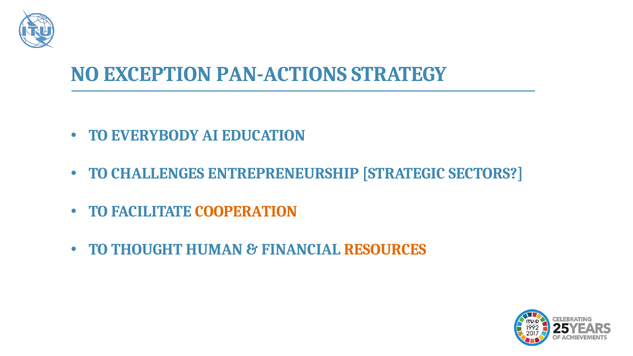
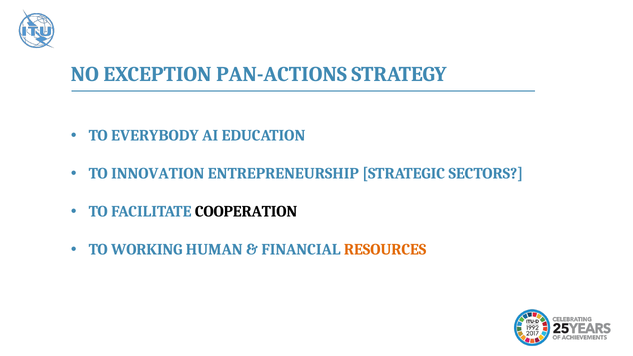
CHALLENGES: CHALLENGES -> INNOVATION
COOPERATION colour: orange -> black
THOUGHT: THOUGHT -> WORKING
